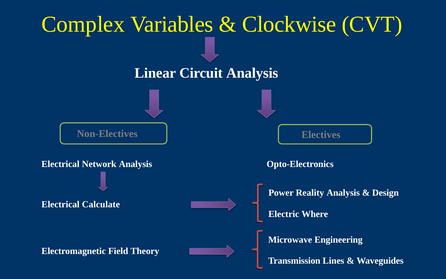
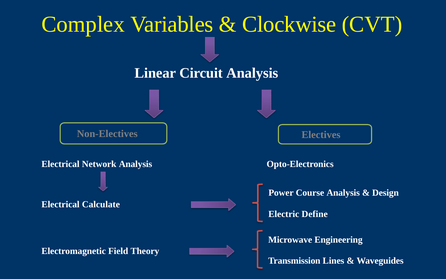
Reality: Reality -> Course
Where: Where -> Define
